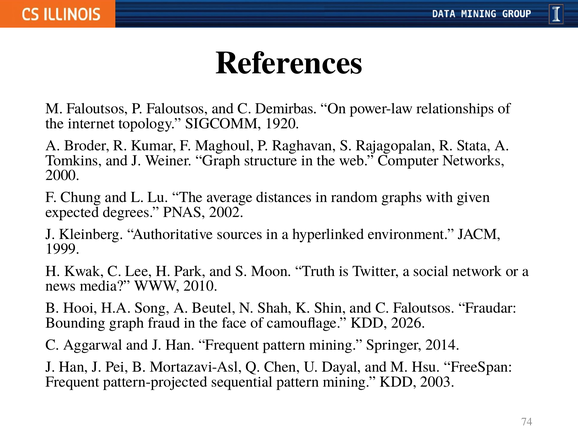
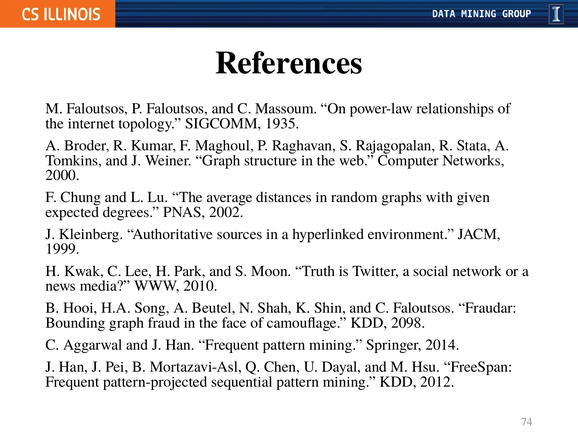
Demirbas: Demirbas -> Massoum
1920: 1920 -> 1935
2026: 2026 -> 2098
2003: 2003 -> 2012
